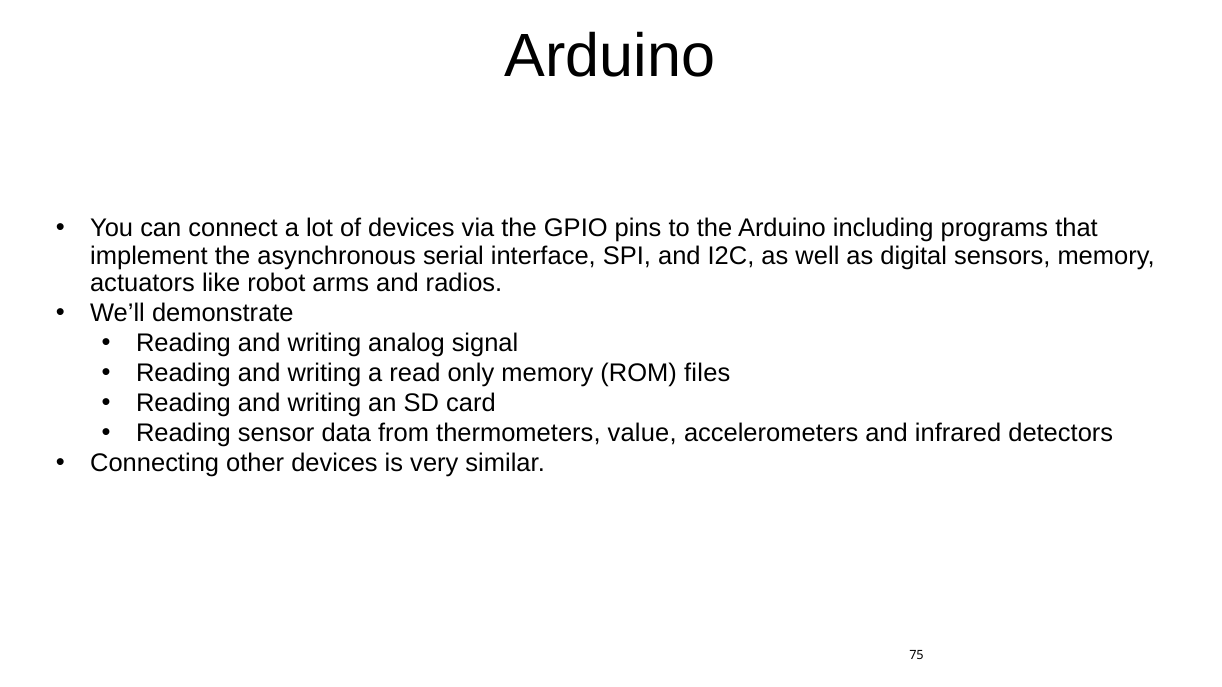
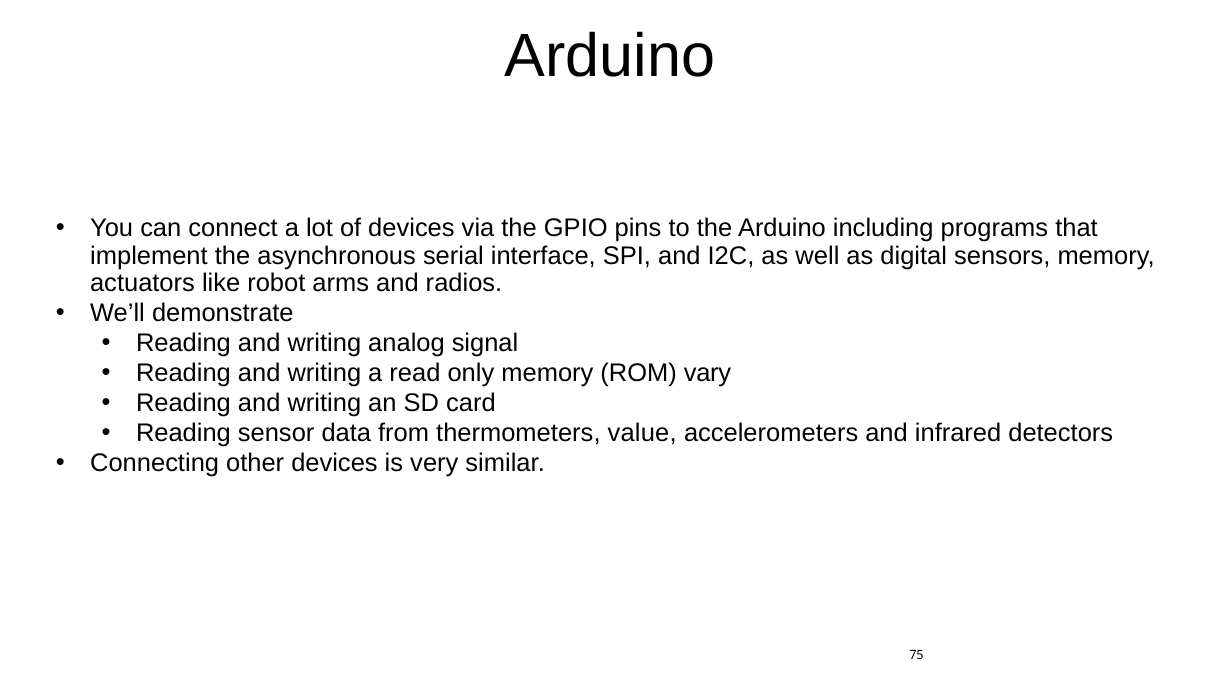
files: files -> vary
